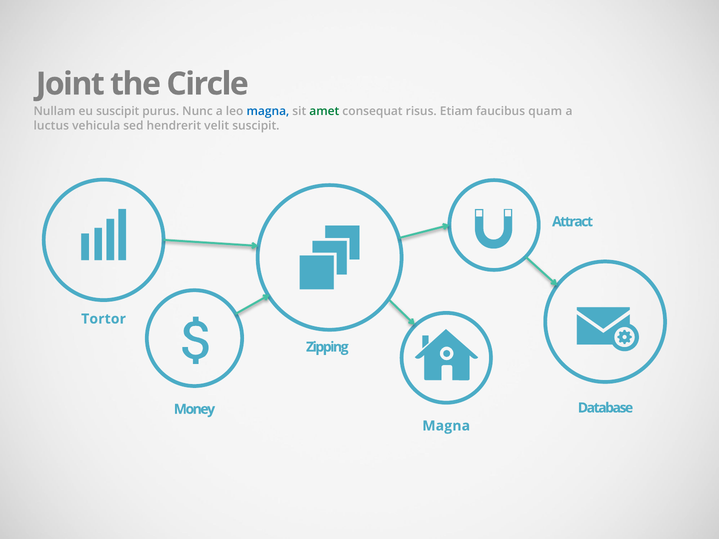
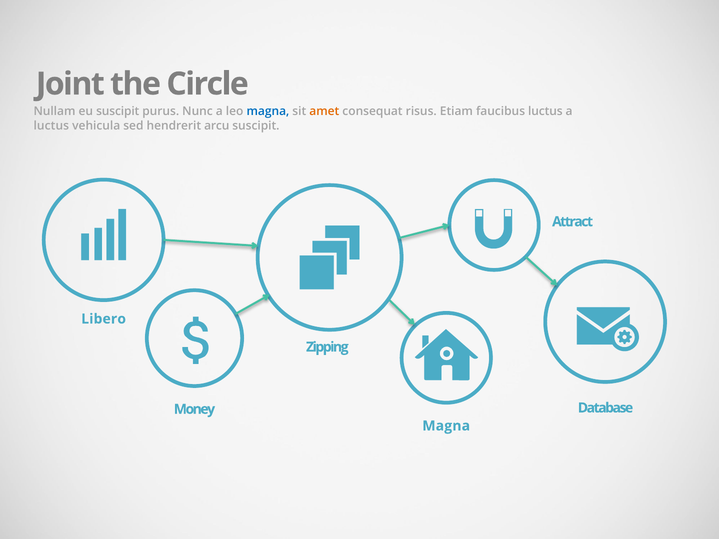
amet colour: green -> orange
faucibus quam: quam -> luctus
velit: velit -> arcu
Tortor: Tortor -> Libero
